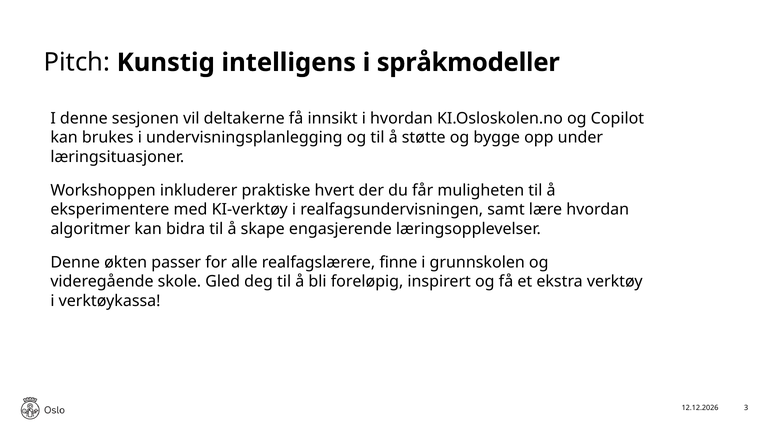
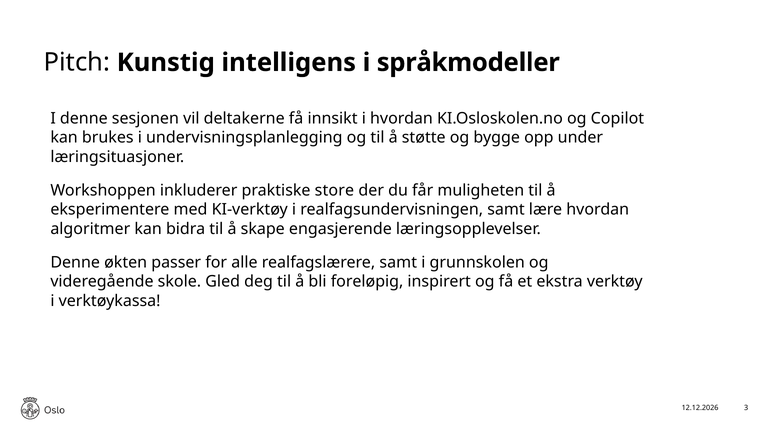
hvert: hvert -> store
realfagslærere finne: finne -> samt
